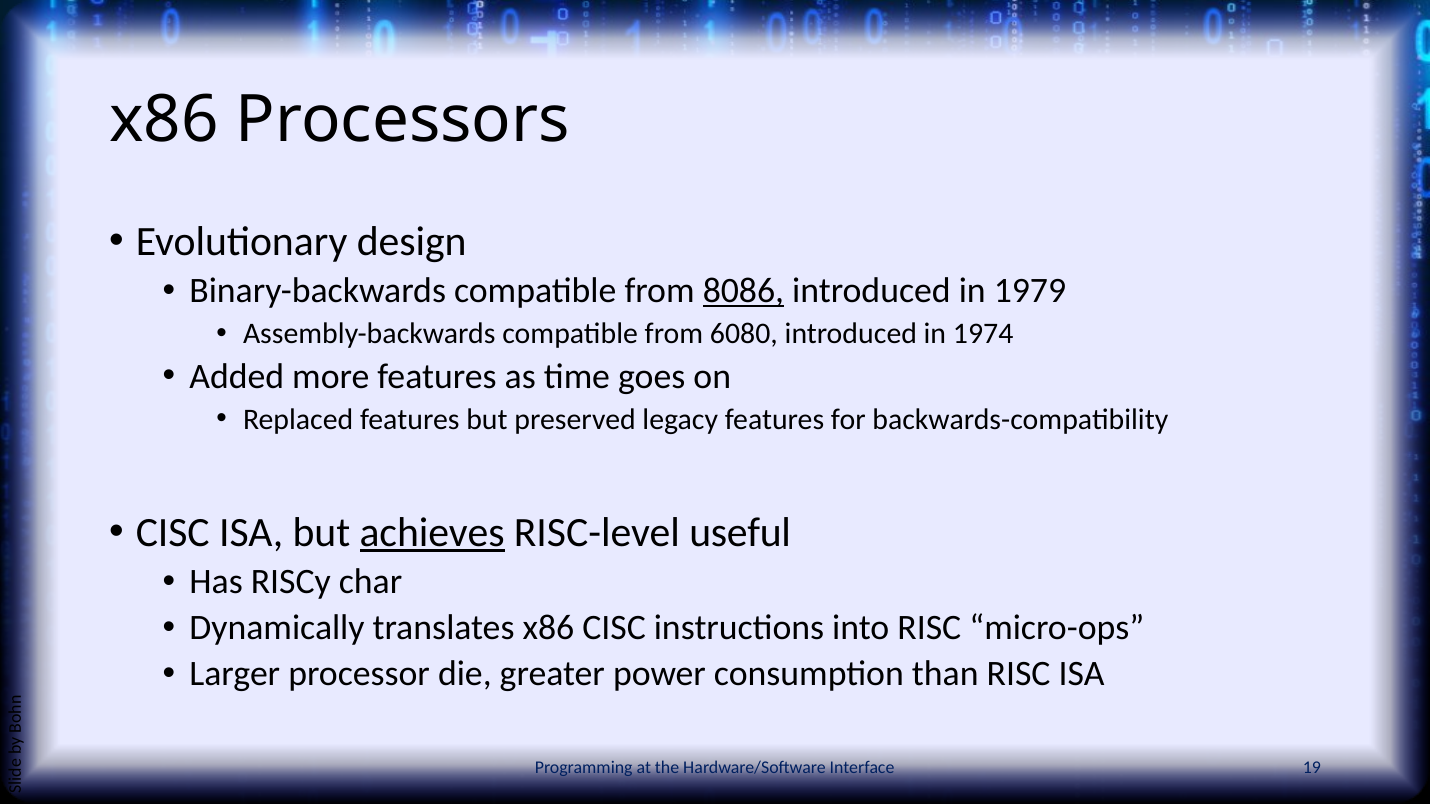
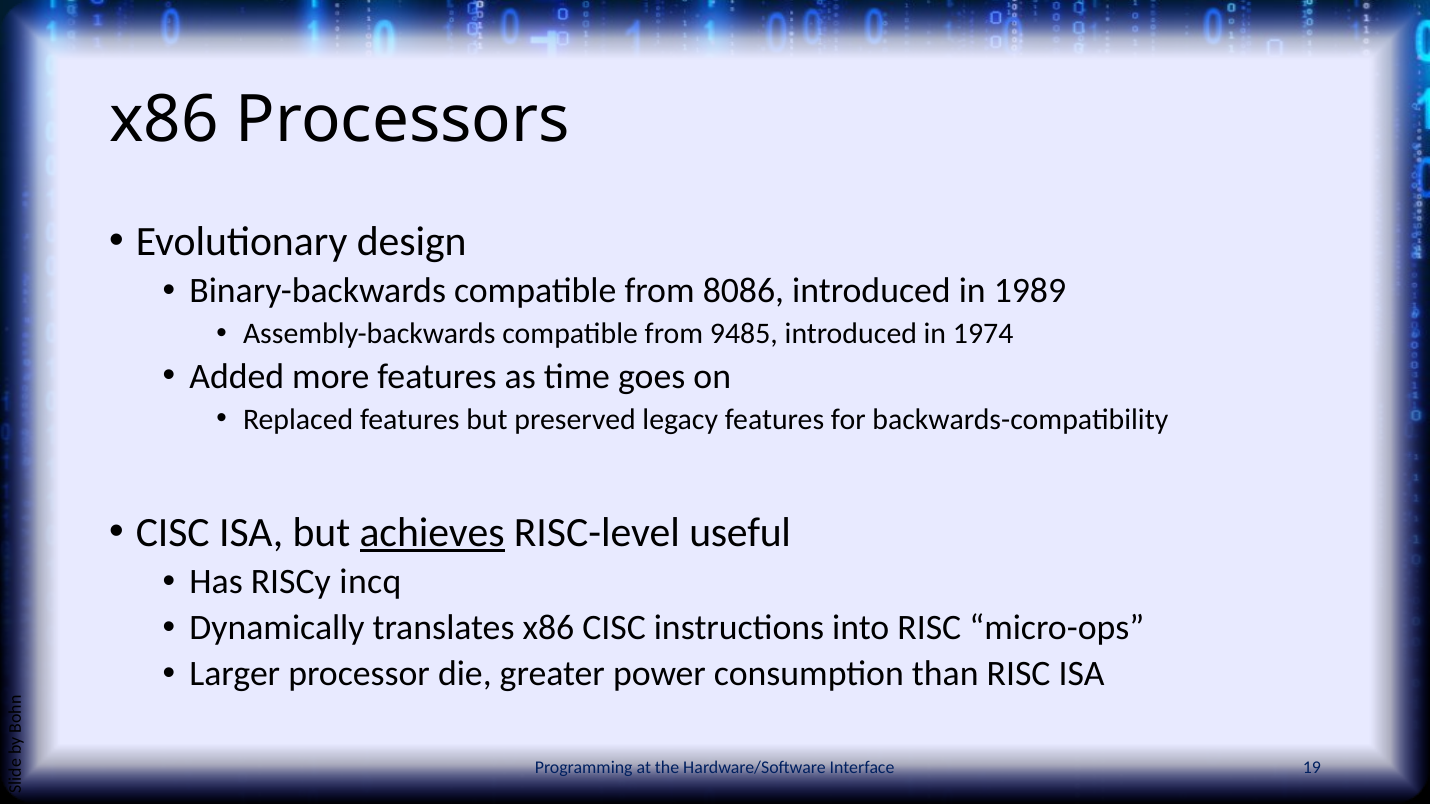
8086 underline: present -> none
1979: 1979 -> 1989
6080: 6080 -> 9485
char: char -> incq
